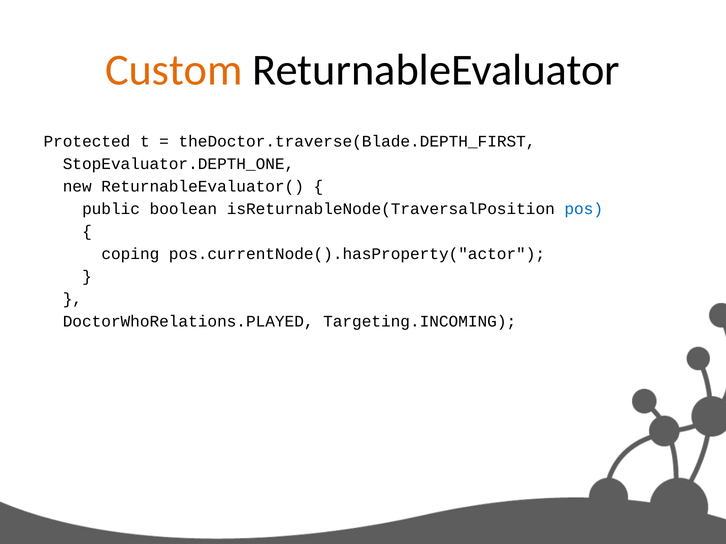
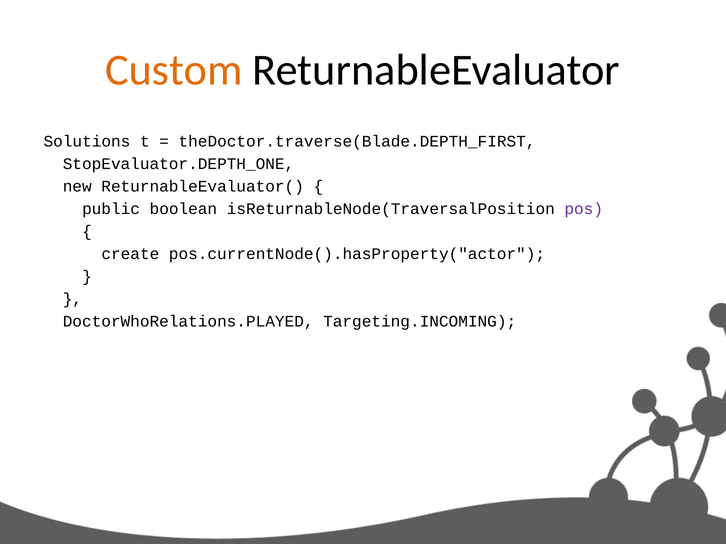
Protected: Protected -> Solutions
pos colour: blue -> purple
coping: coping -> create
